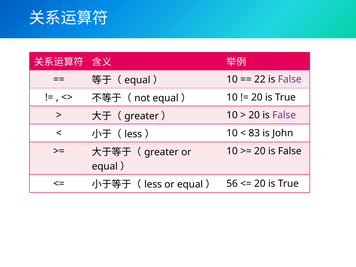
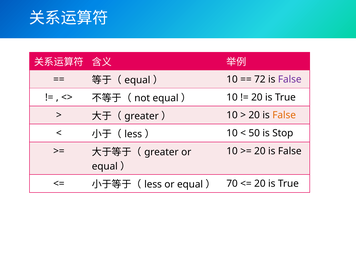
22: 22 -> 72
False at (284, 115) colour: purple -> orange
83: 83 -> 50
John: John -> Stop
56: 56 -> 70
